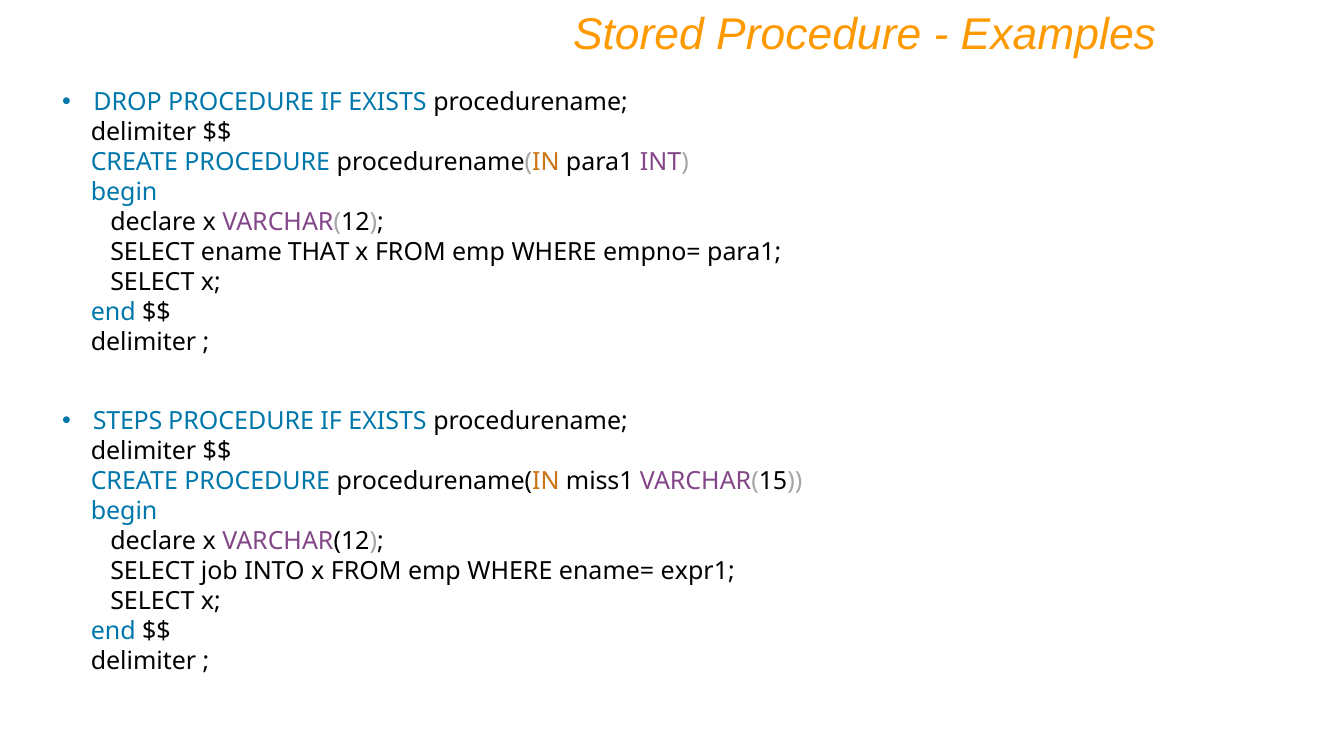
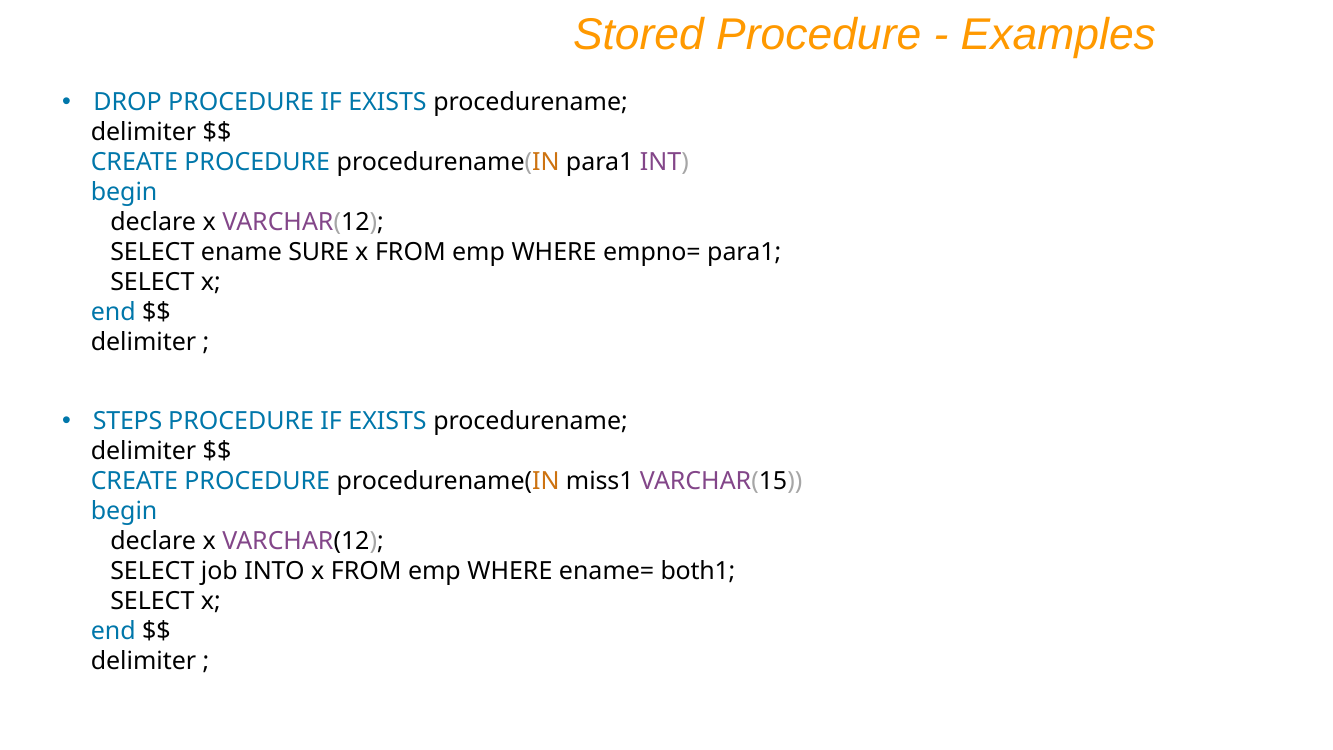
THAT: THAT -> SURE
expr1: expr1 -> both1
